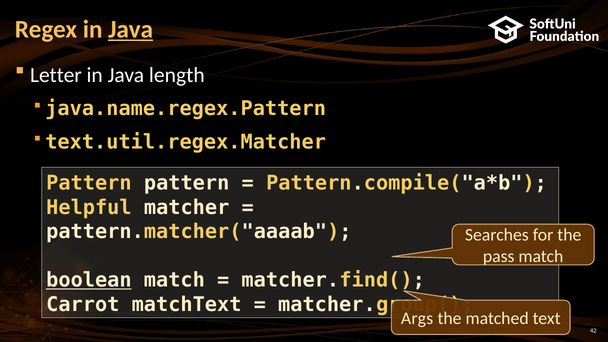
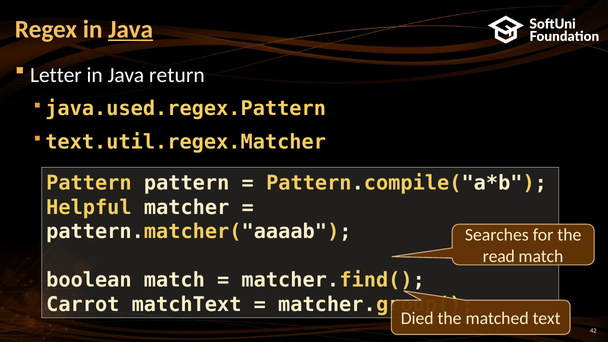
length: length -> return
java.name.regex.Pattern: java.name.regex.Pattern -> java.used.regex.Pattern
pass: pass -> read
boolean underline: present -> none
Args: Args -> Died
